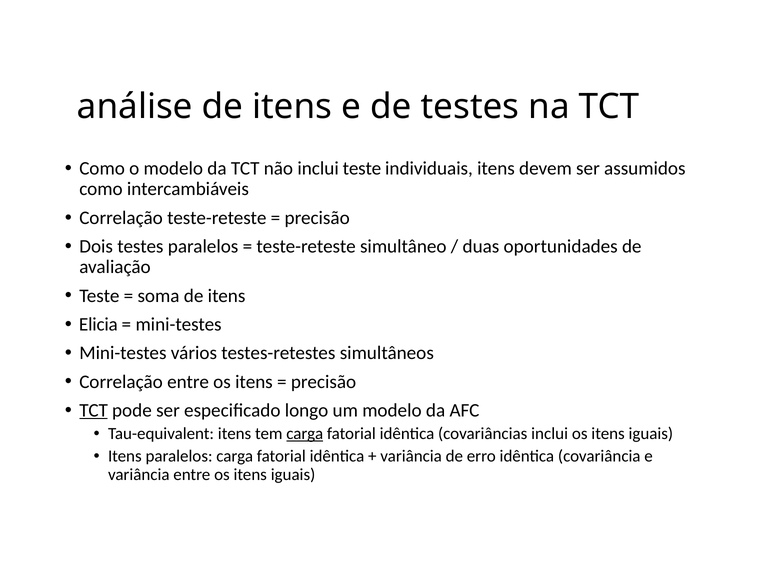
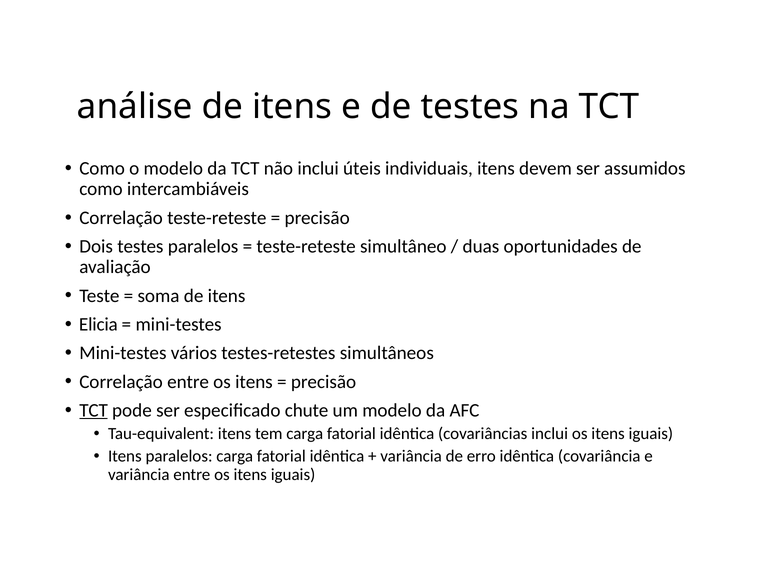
inclui teste: teste -> úteis
longo: longo -> chute
carga at (305, 434) underline: present -> none
